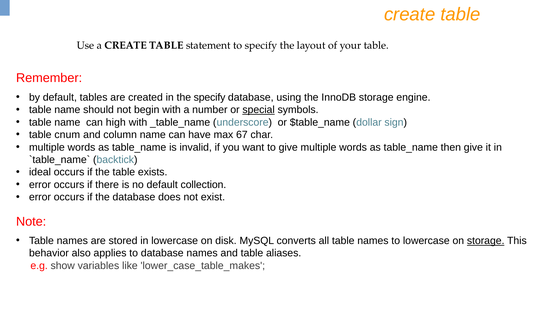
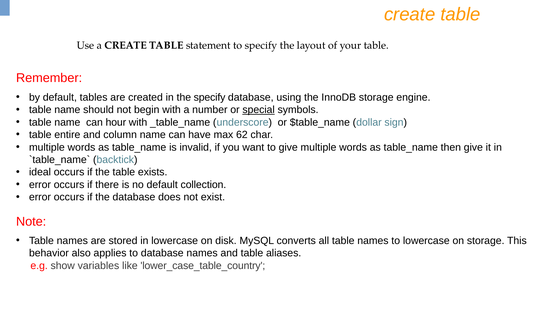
high: high -> hour
cnum: cnum -> entire
67: 67 -> 62
storage at (486, 240) underline: present -> none
lower_case_table_makes: lower_case_table_makes -> lower_case_table_country
